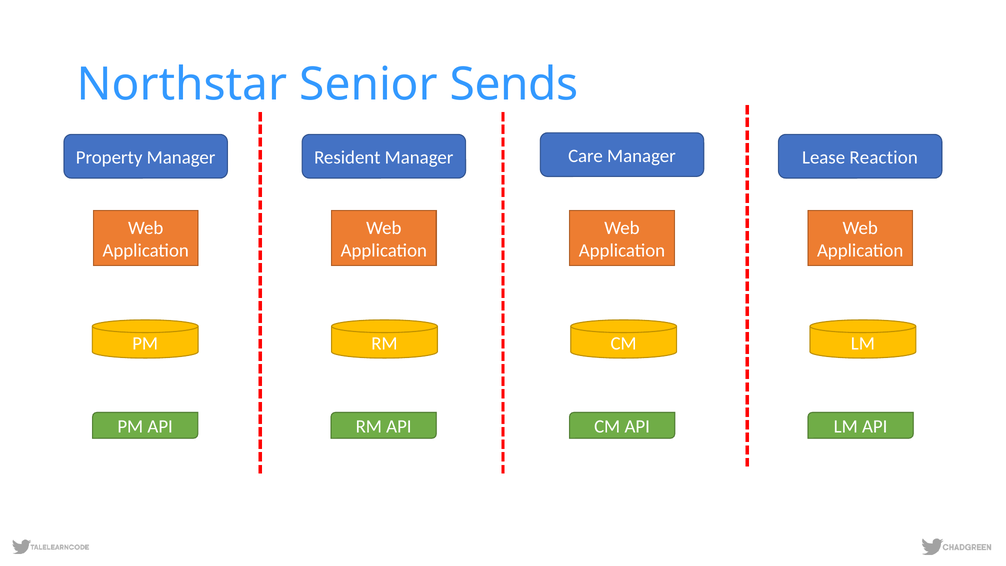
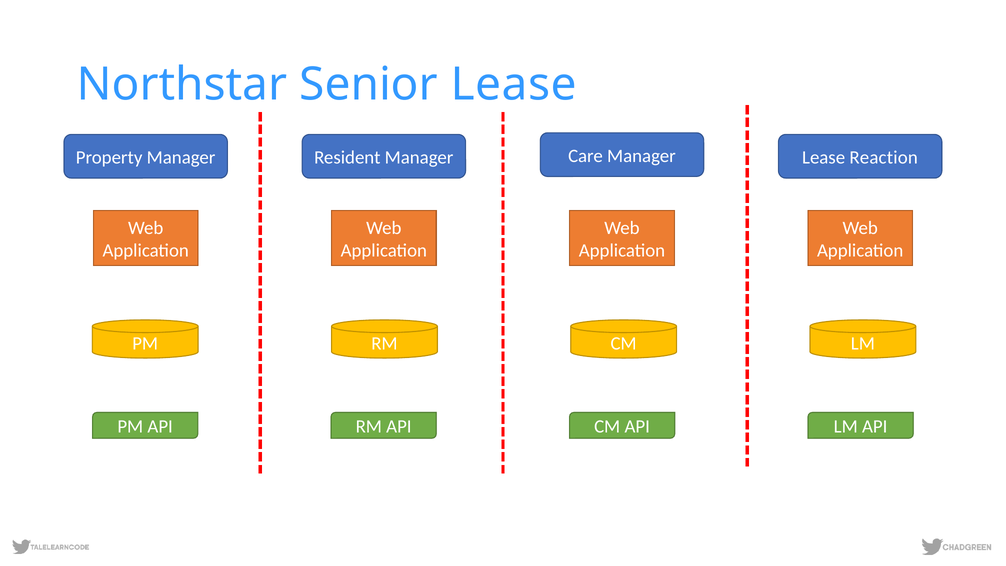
Senior Sends: Sends -> Lease
